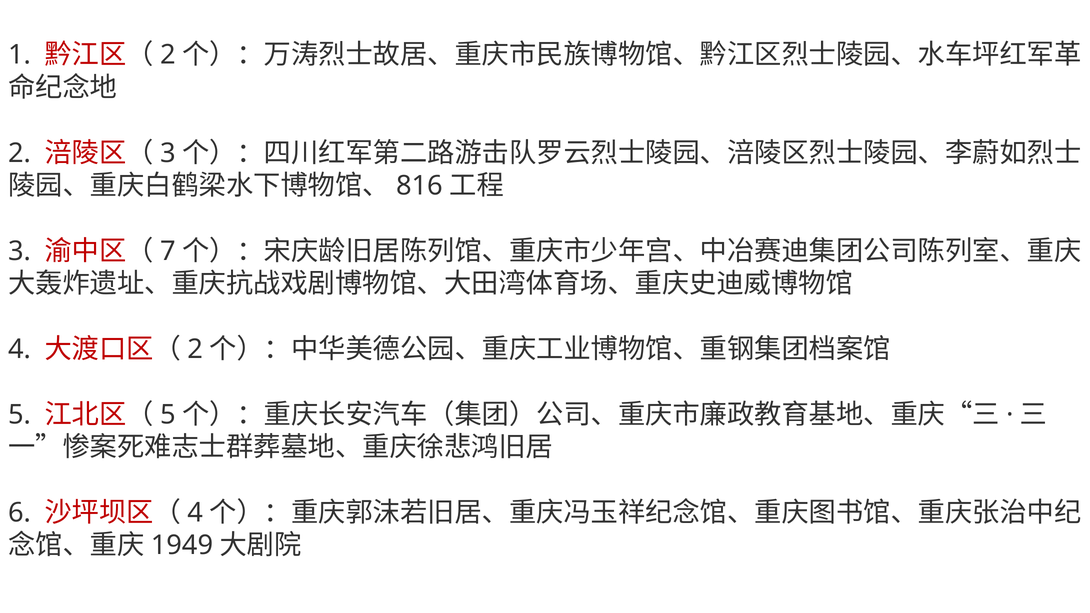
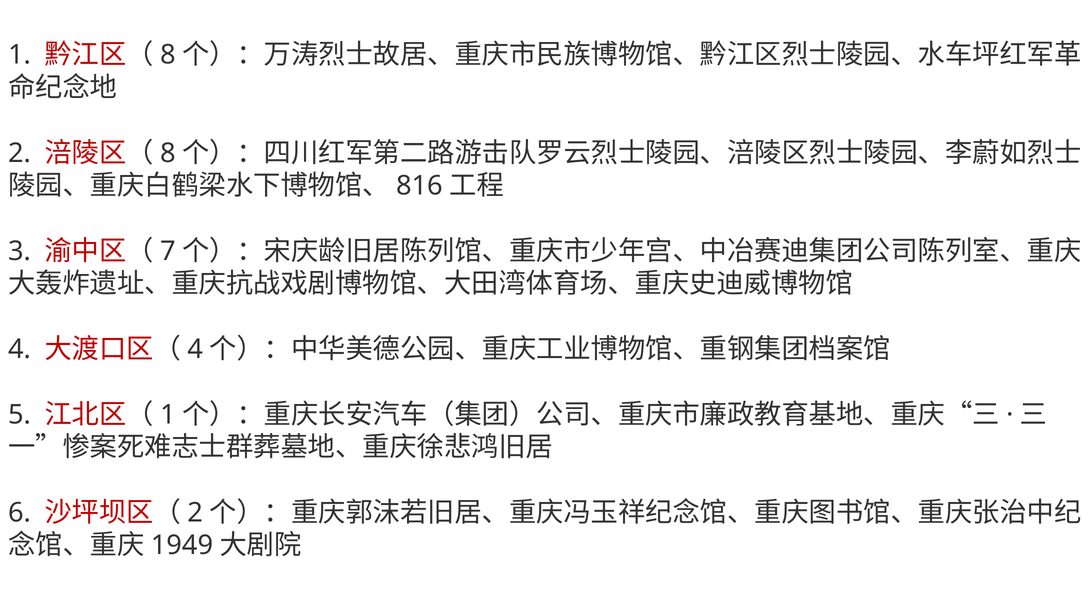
2 at (168, 55): 2 -> 8
3 at (168, 153): 3 -> 8
2 at (195, 349): 2 -> 4
5 at (168, 415): 5 -> 1
4 at (195, 513): 4 -> 2
